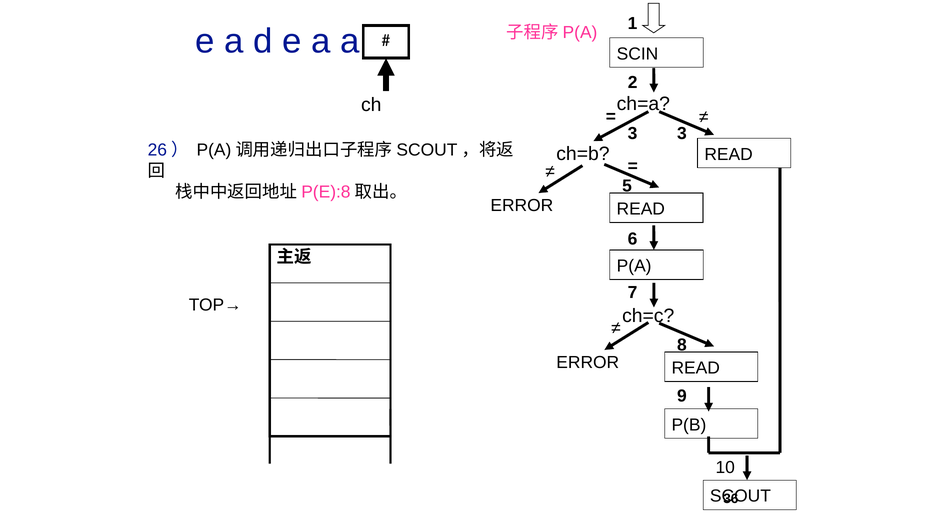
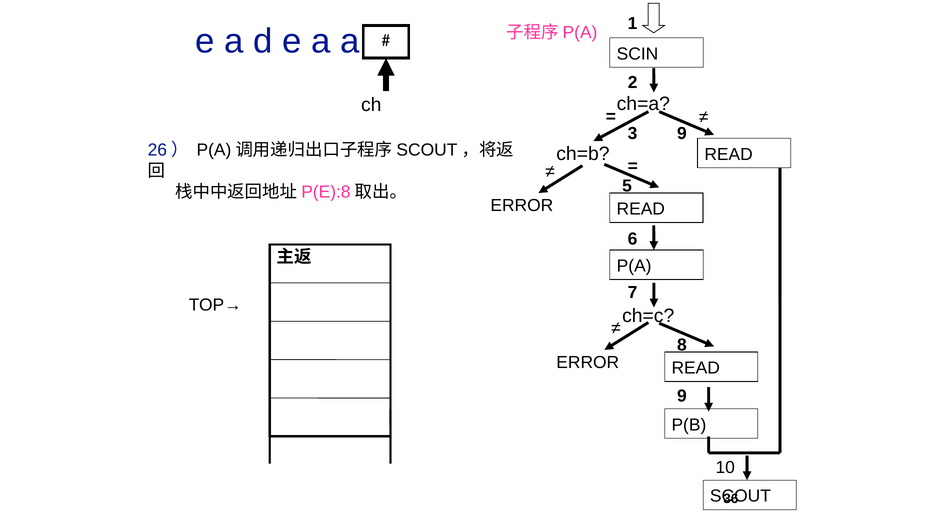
3 3: 3 -> 9
